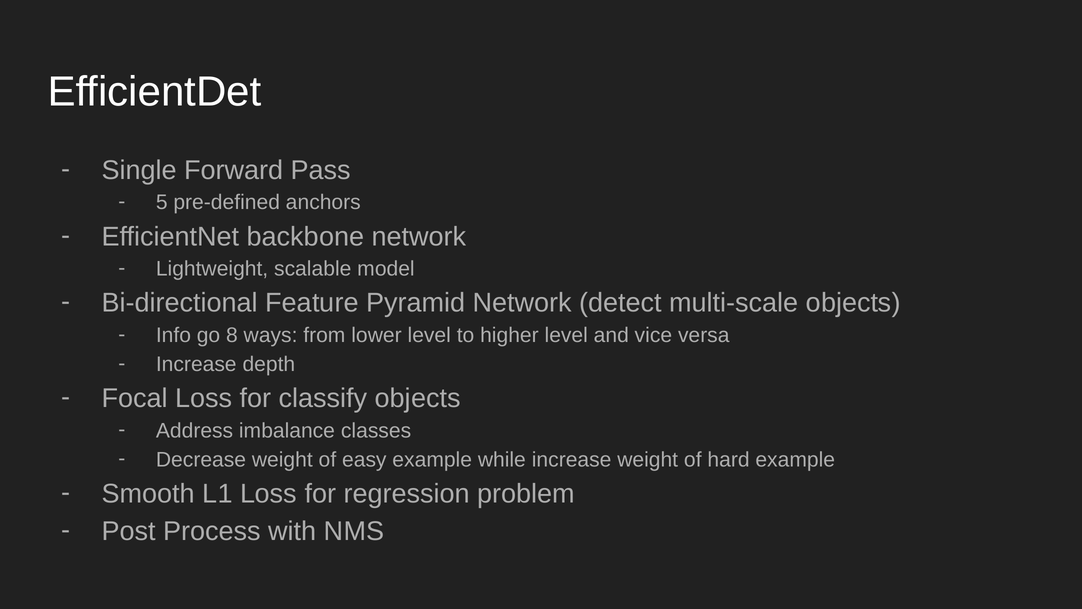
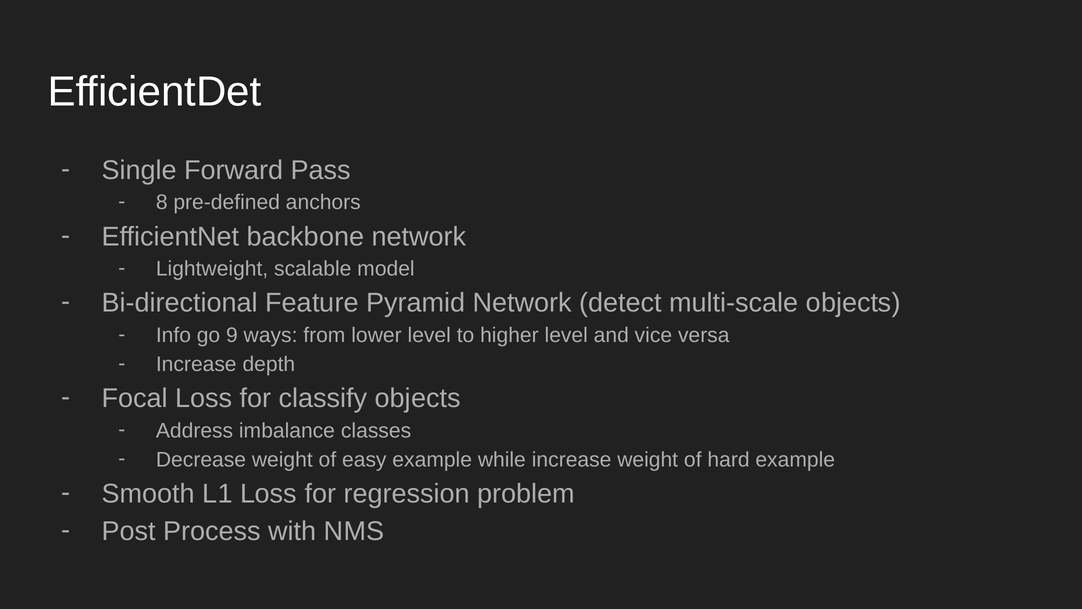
5: 5 -> 8
8: 8 -> 9
